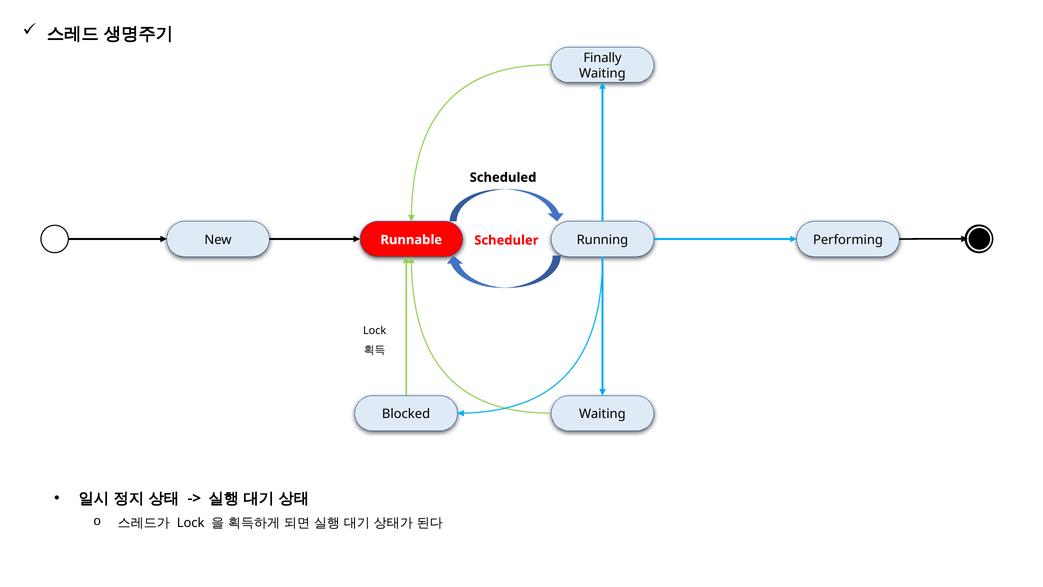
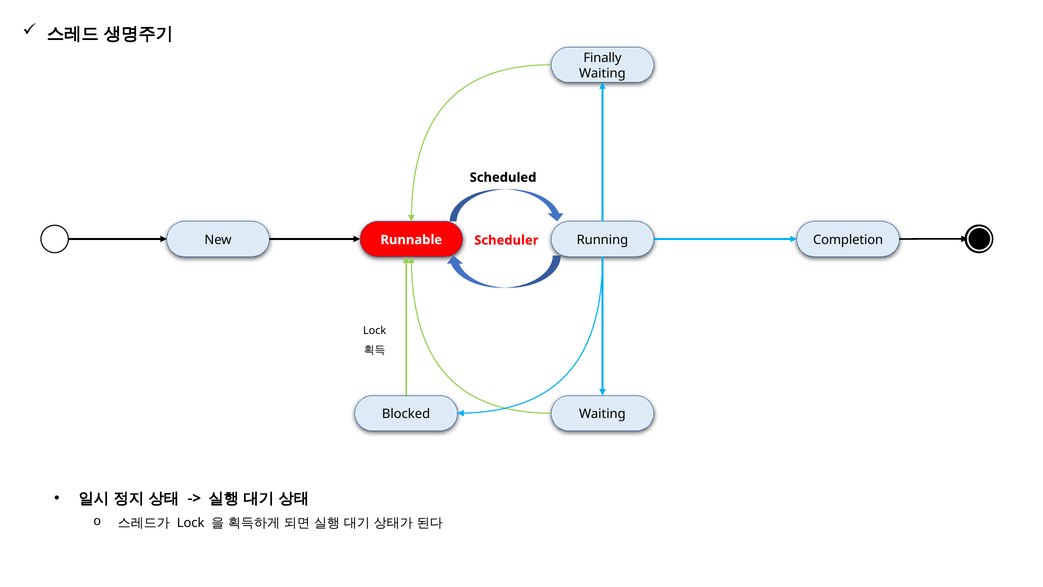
Performing: Performing -> Completion
